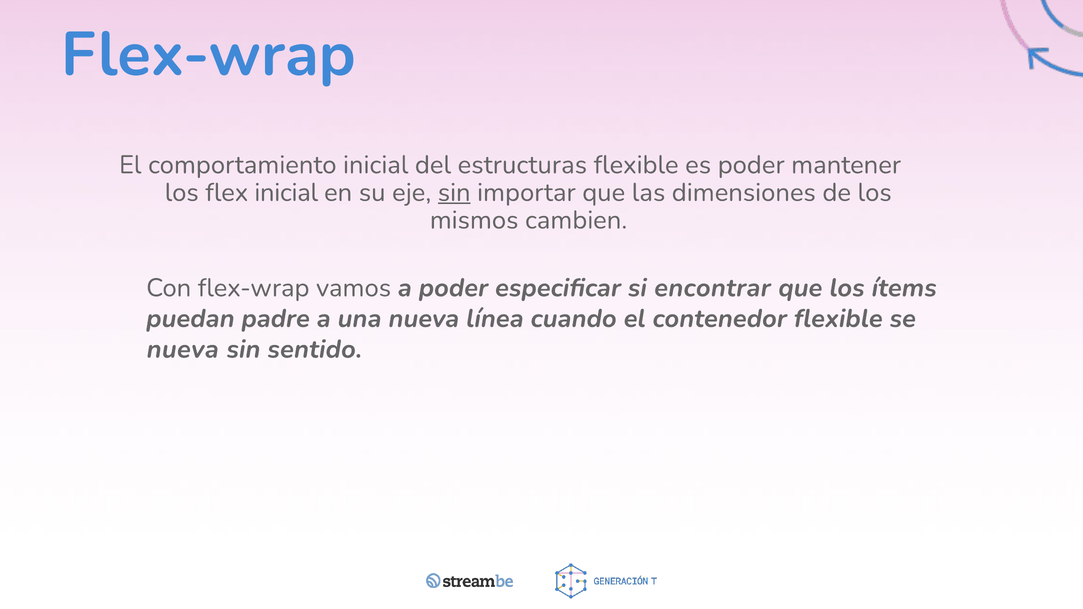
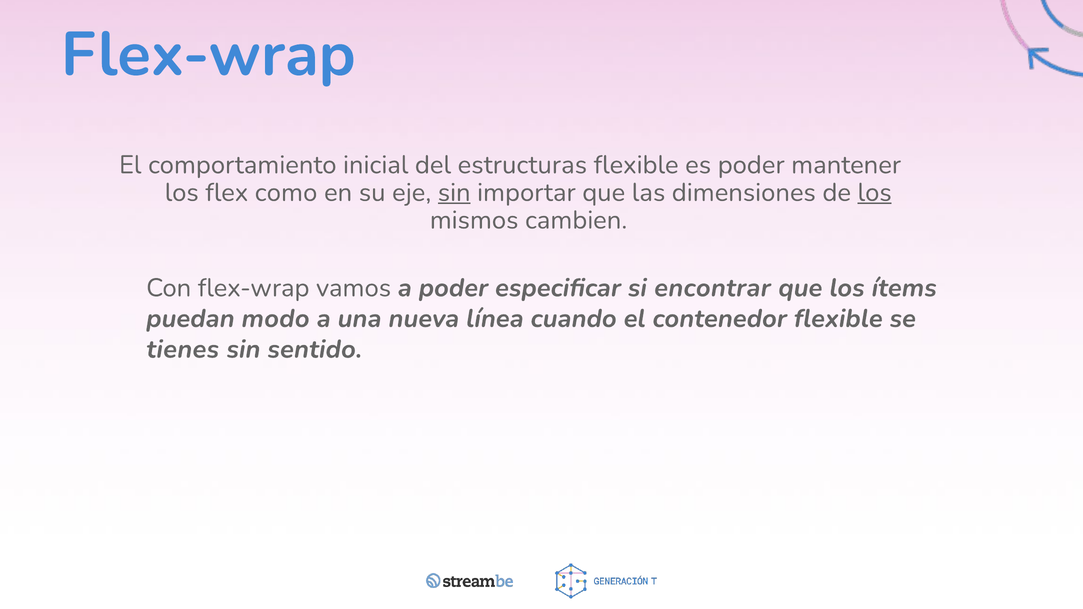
flex inicial: inicial -> como
los at (875, 193) underline: none -> present
padre: padre -> modo
nueva at (183, 349): nueva -> tienes
